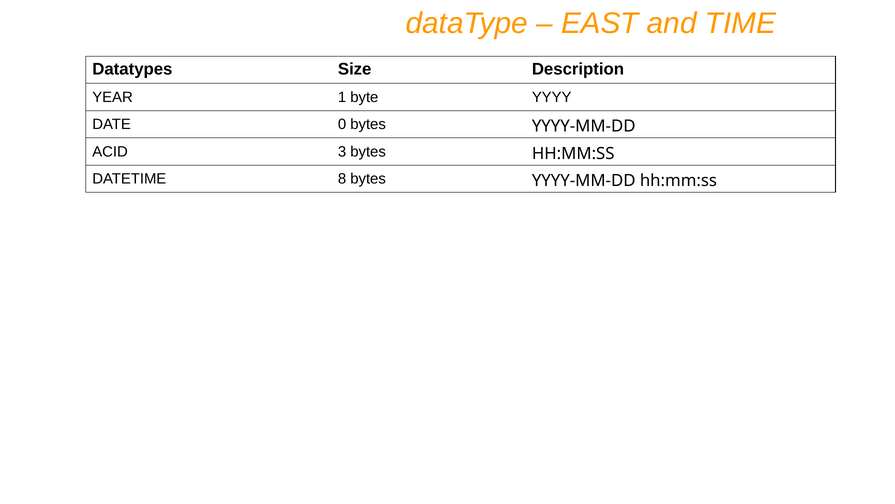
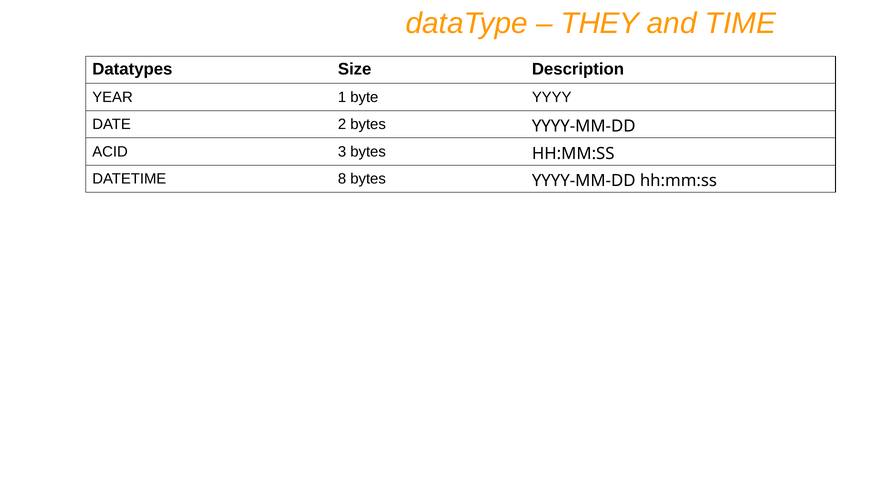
EAST: EAST -> THEY
0: 0 -> 2
